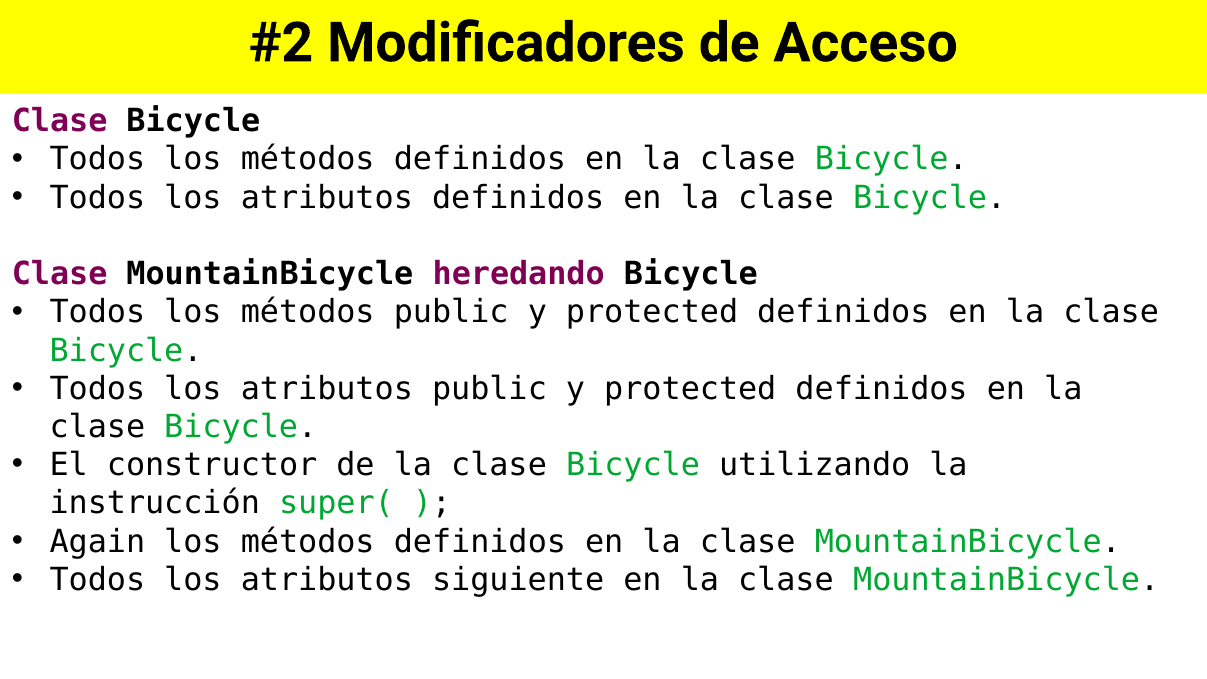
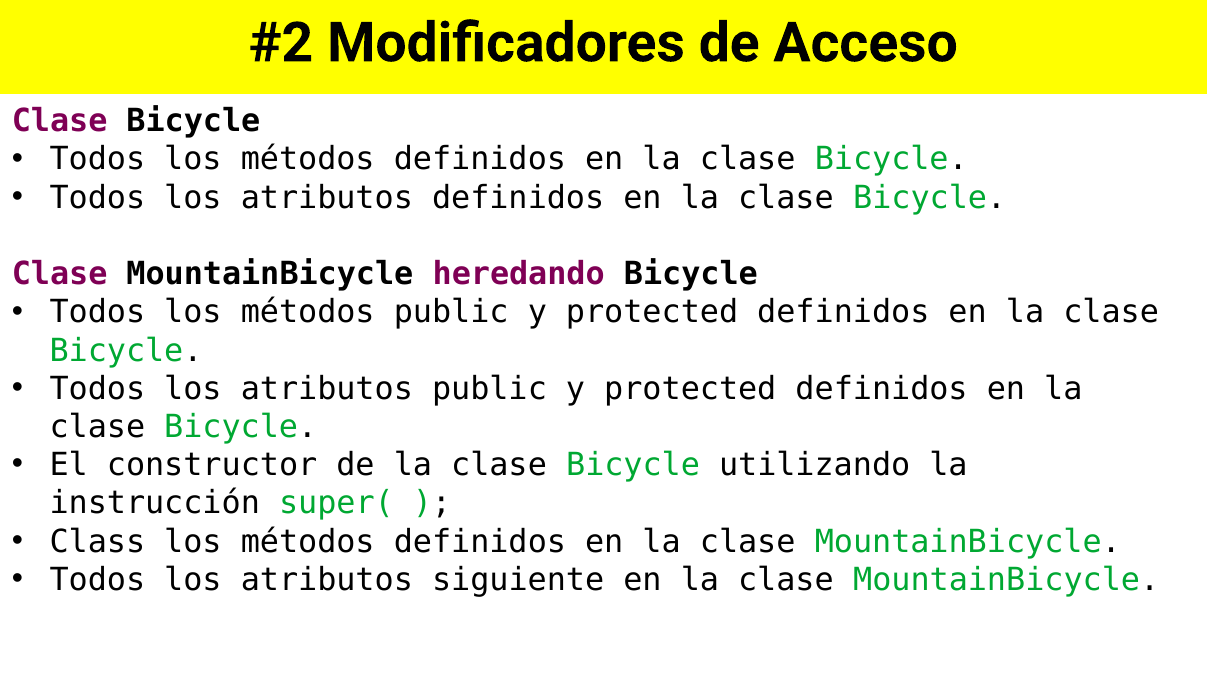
Again: Again -> Class
